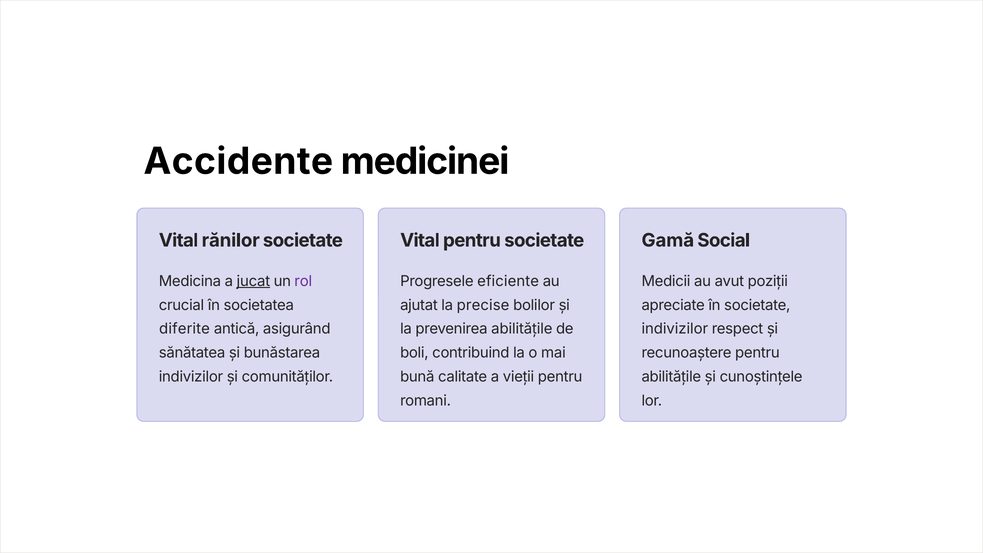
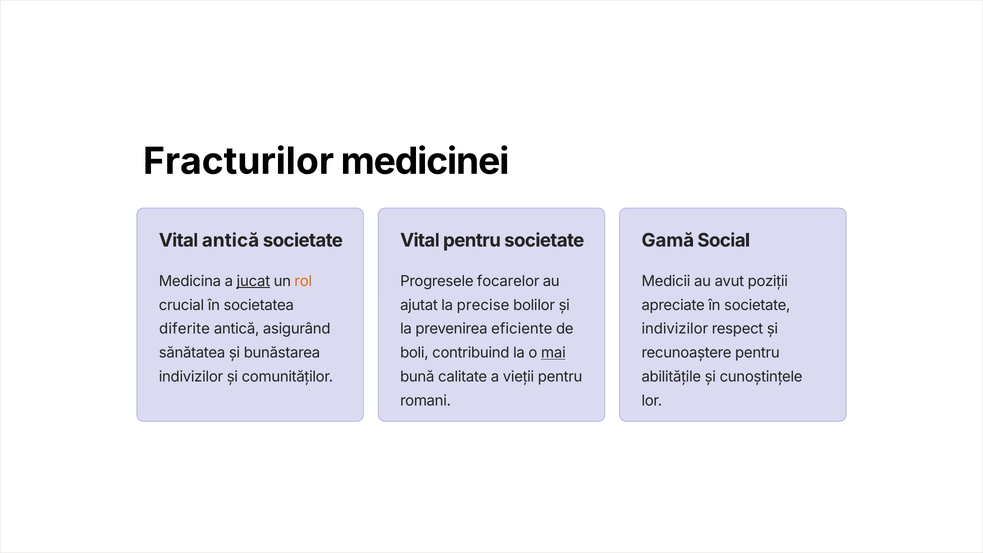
Accidente: Accidente -> Fracturilor
Vital rănilor: rănilor -> antică
rol colour: purple -> orange
eficiente: eficiente -> focarelor
prevenirea abilitățile: abilitățile -> eficiente
mai underline: none -> present
